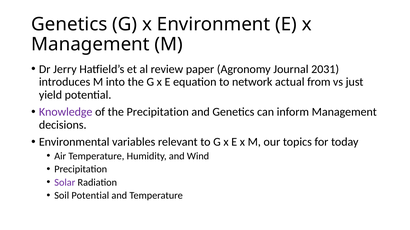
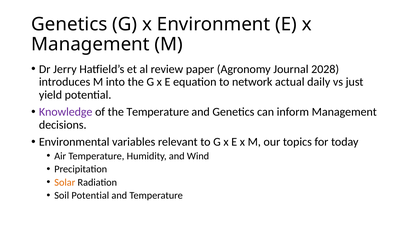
2031: 2031 -> 2028
from: from -> daily
the Precipitation: Precipitation -> Temperature
Solar colour: purple -> orange
